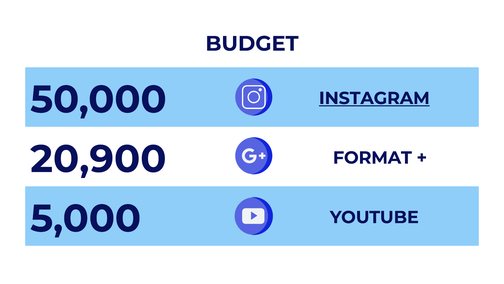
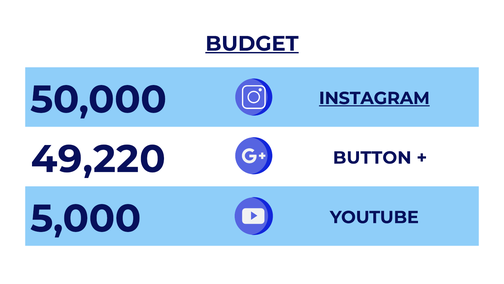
BUDGET underline: none -> present
20,900: 20,900 -> 49,220
FORMAT: FORMAT -> BUTTON
